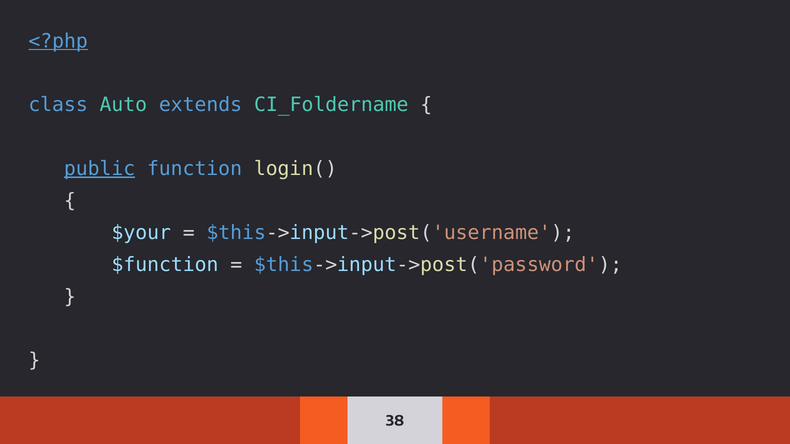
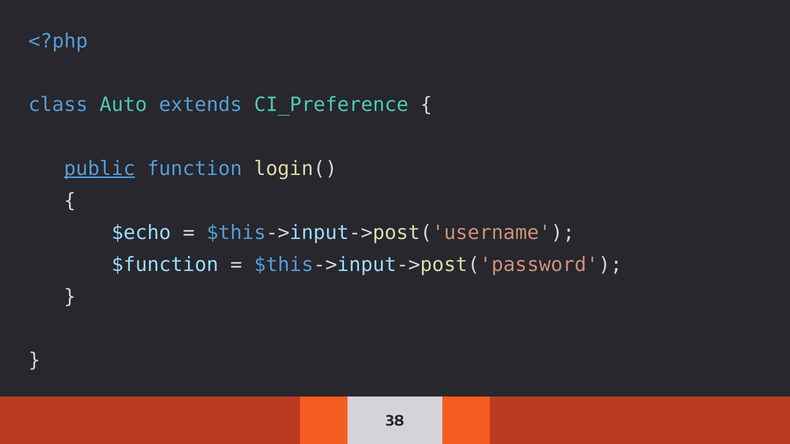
<?php underline: present -> none
CI_Foldername: CI_Foldername -> CI_Preference
$your: $your -> $echo
